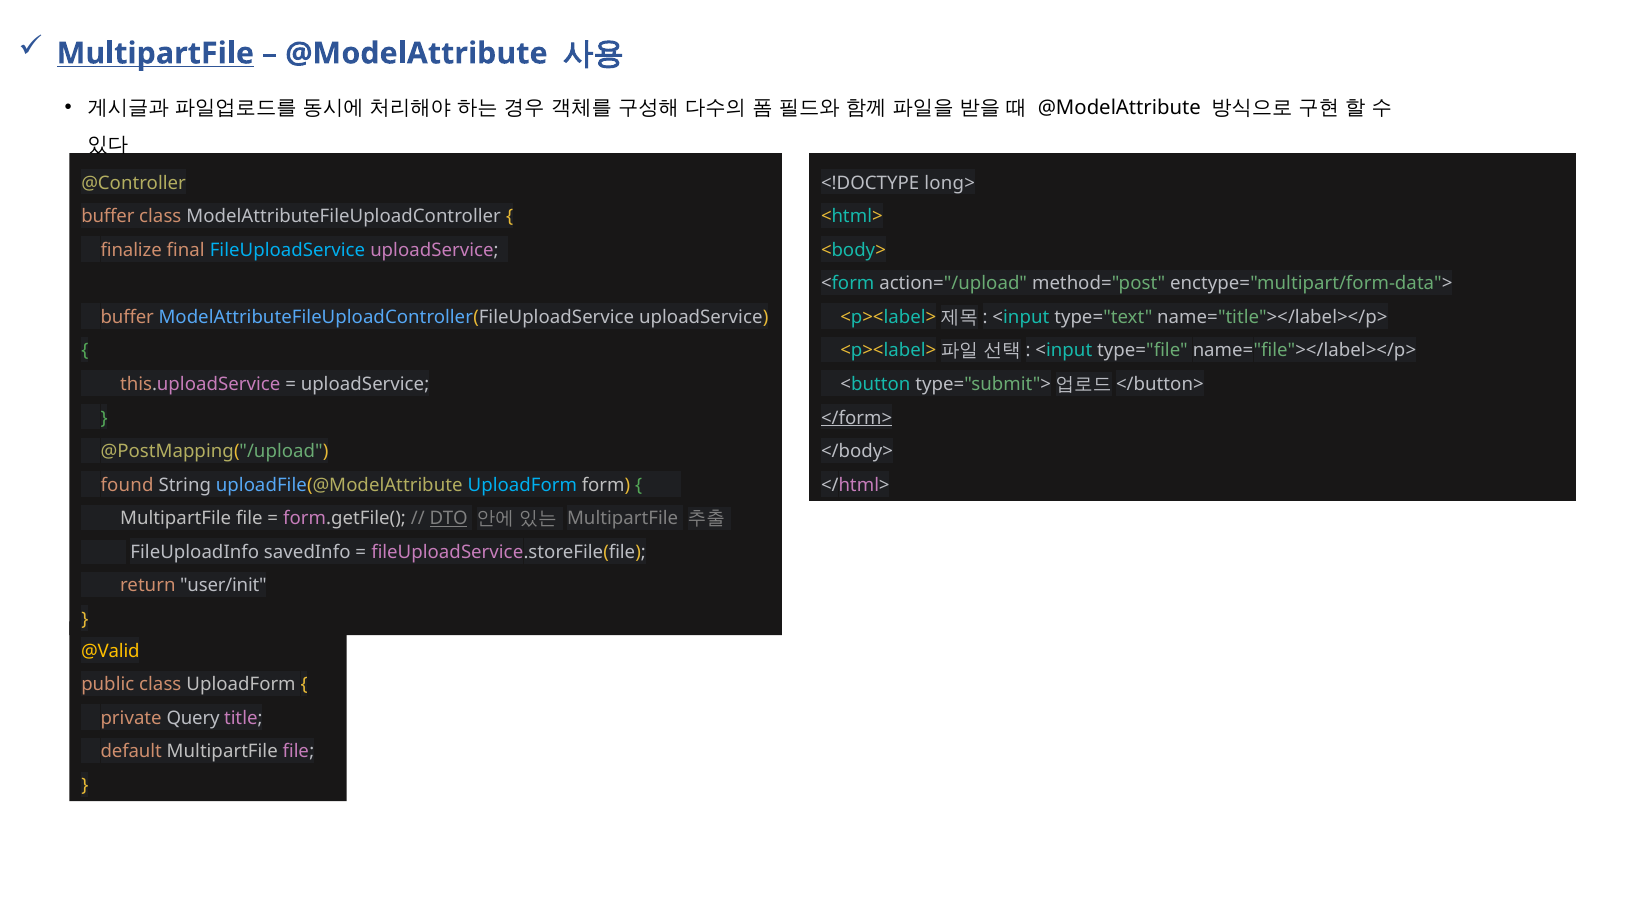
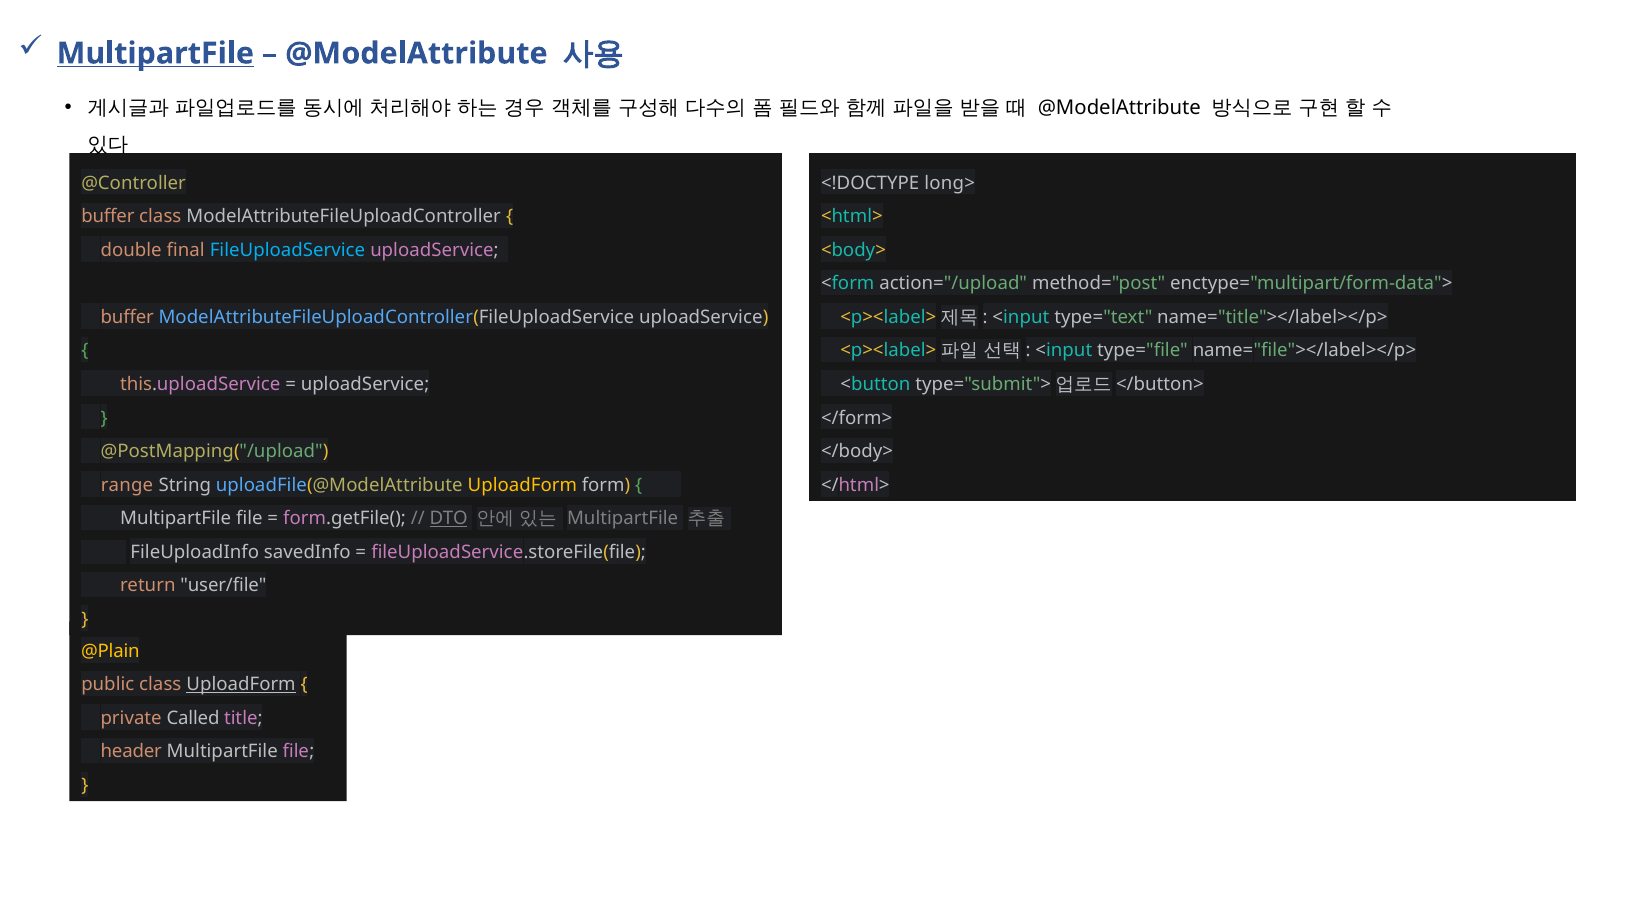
finalize: finalize -> double
</form> underline: present -> none
found: found -> range
UploadForm at (522, 485) colour: light blue -> yellow
user/init: user/init -> user/file
@Valid: @Valid -> @Plain
UploadForm at (241, 685) underline: none -> present
Query: Query -> Called
default: default -> header
